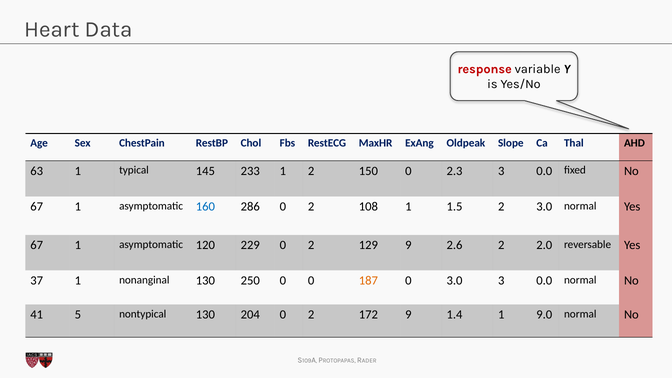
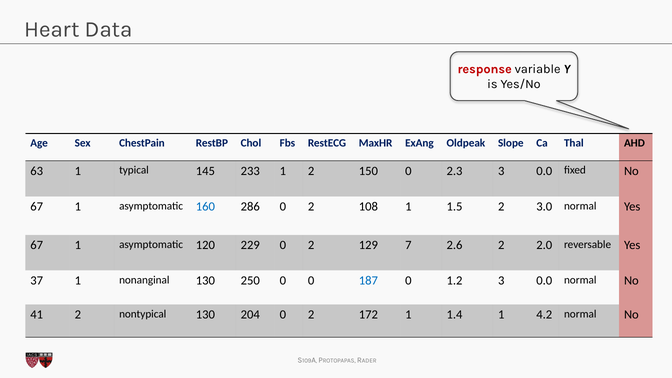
129 9: 9 -> 7
187 colour: orange -> blue
0 3.0: 3.0 -> 1.2
41 5: 5 -> 2
172 9: 9 -> 1
9.0: 9.0 -> 4.2
